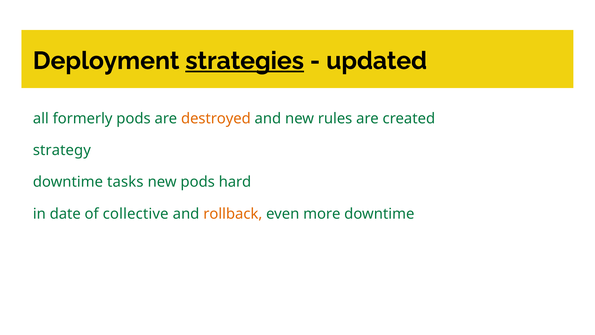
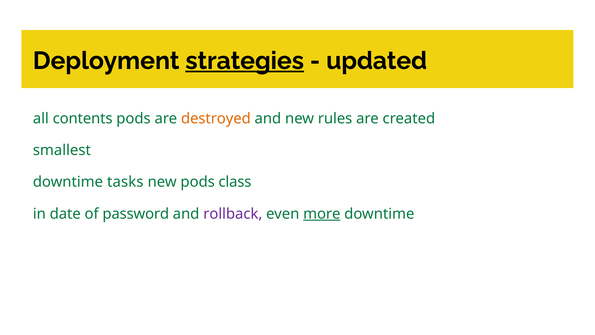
formerly: formerly -> contents
strategy: strategy -> smallest
hard: hard -> class
collective: collective -> password
rollback colour: orange -> purple
more underline: none -> present
